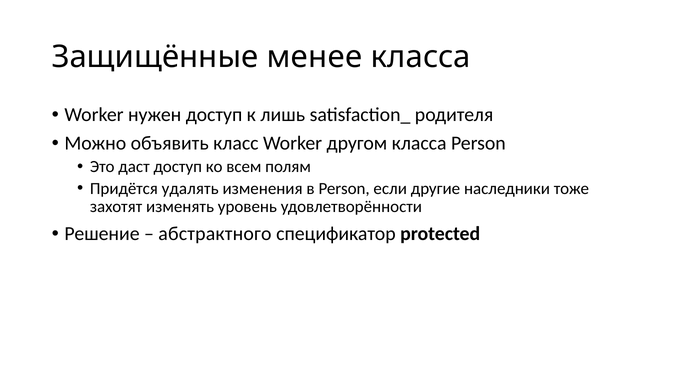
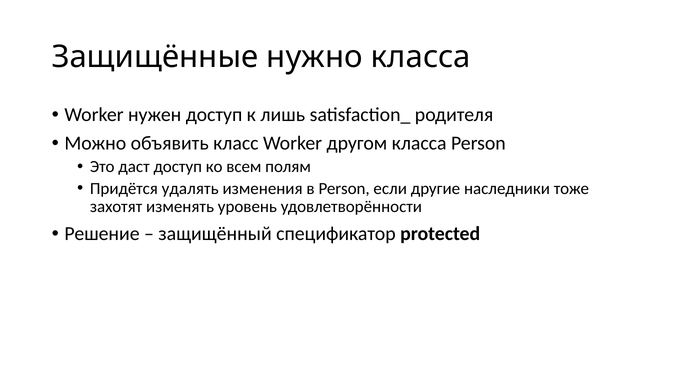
менее: менее -> нужно
абстрактного: абстрактного -> защищённый
